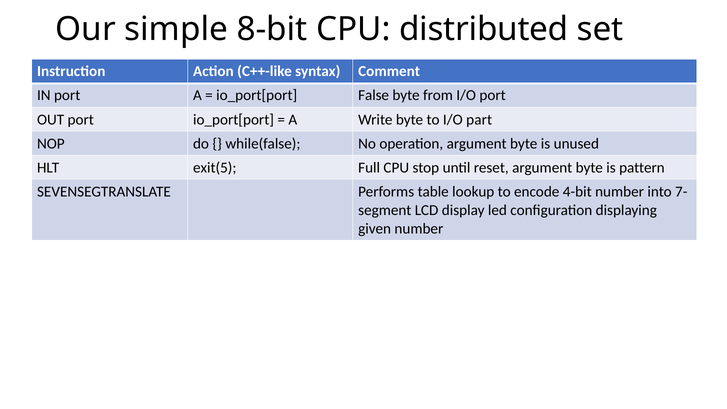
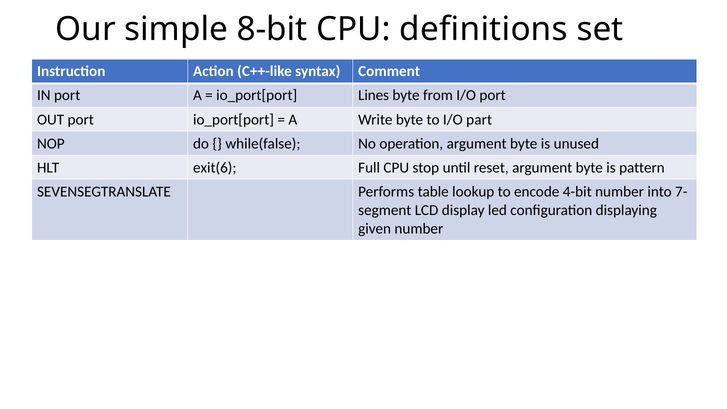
distributed: distributed -> definitions
False: False -> Lines
exit(5: exit(5 -> exit(6
